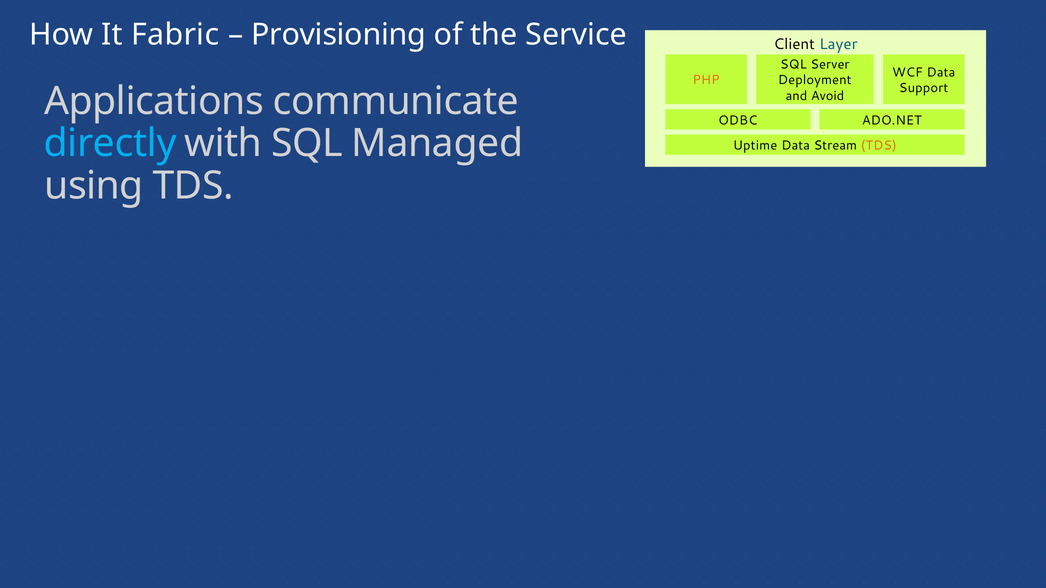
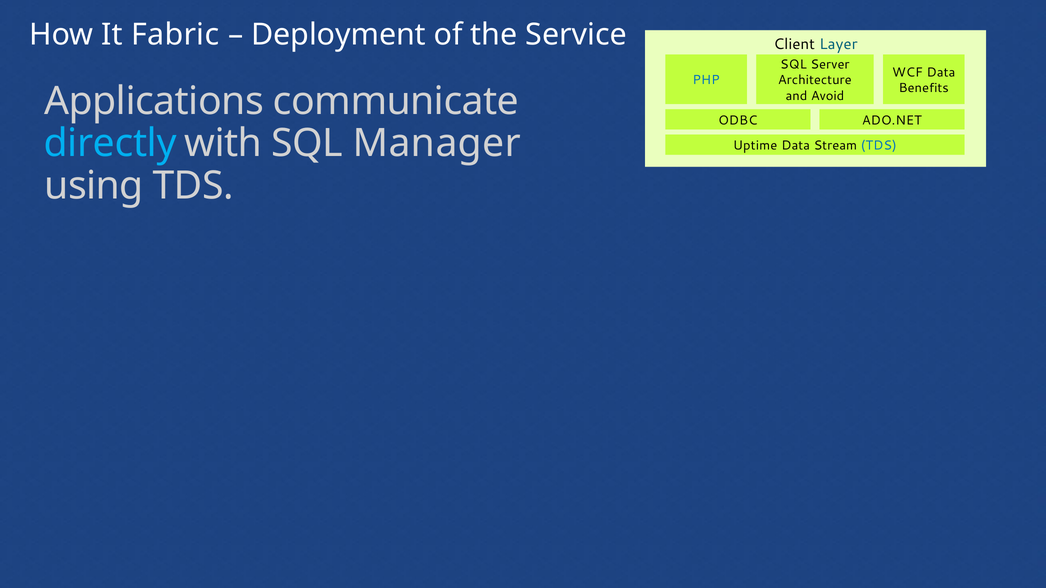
Provisioning: Provisioning -> Deployment
PHP colour: orange -> blue
Deployment: Deployment -> Architecture
Support: Support -> Benefits
Managed: Managed -> Manager
TDS at (879, 146) colour: orange -> blue
